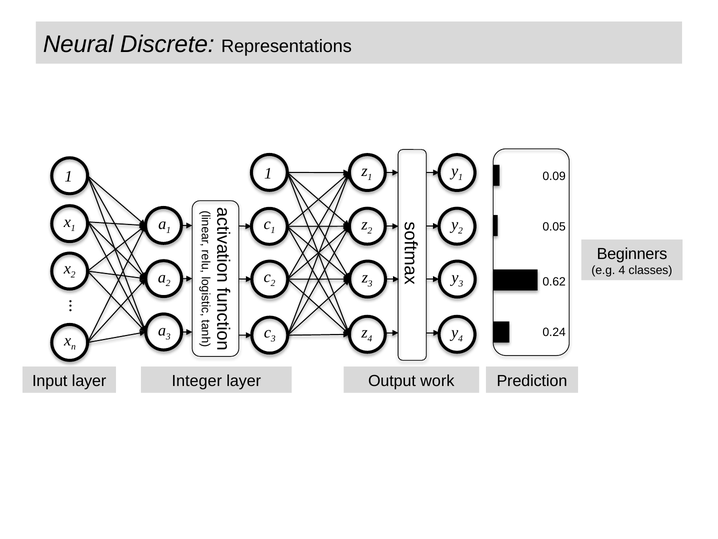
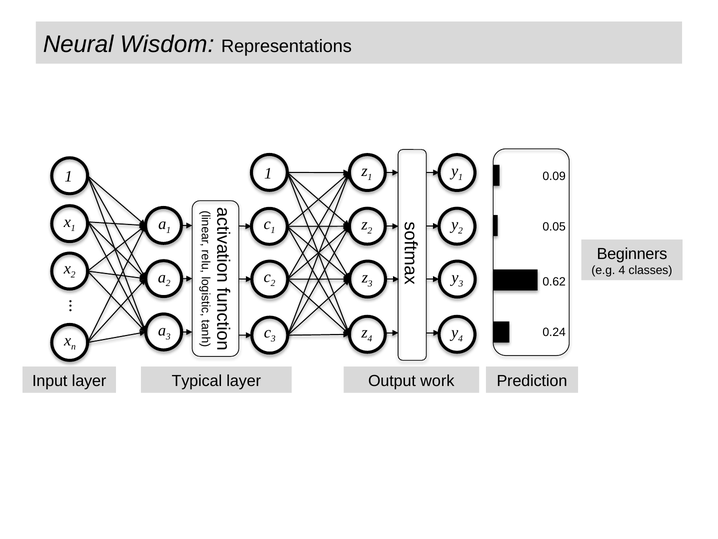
Discrete: Discrete -> Wisdom
Integer: Integer -> Typical
